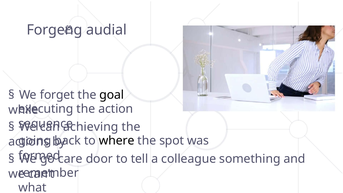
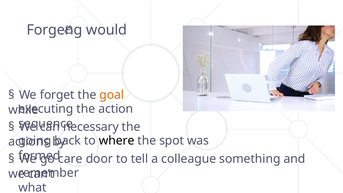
audial: audial -> would
goal colour: black -> orange
achieving: achieving -> necessary
